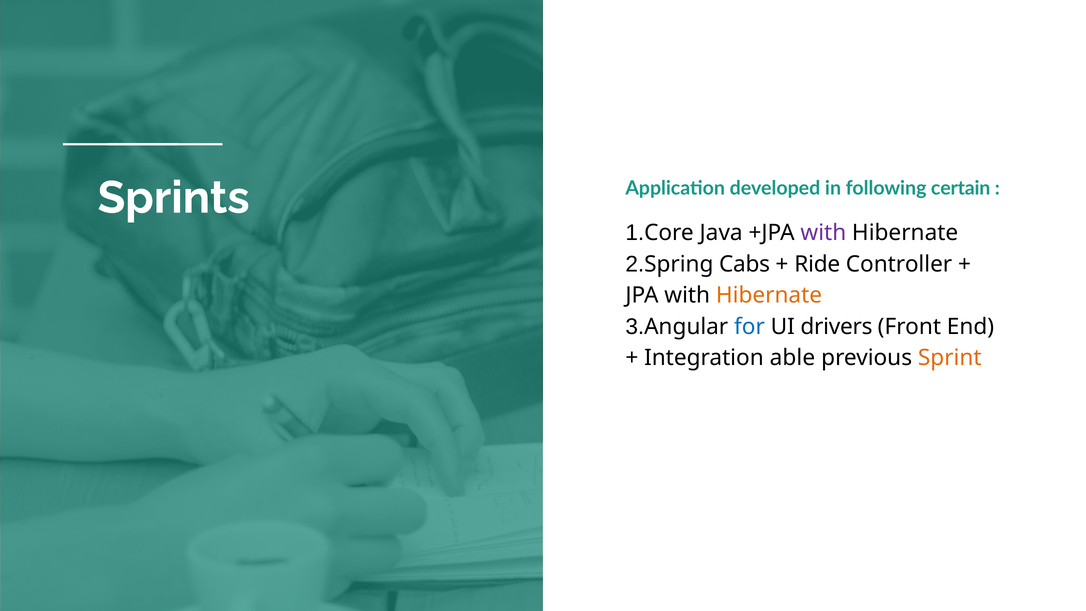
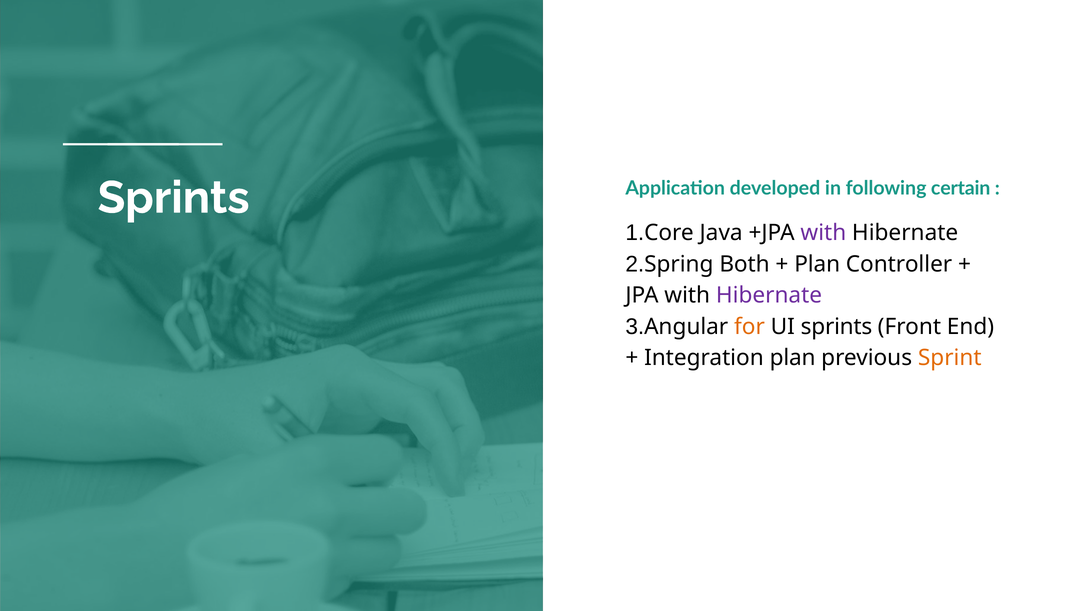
Cabs: Cabs -> Both
Ride at (817, 264): Ride -> Plan
Hibernate at (769, 295) colour: orange -> purple
for colour: blue -> orange
UI drivers: drivers -> sprints
Integration able: able -> plan
